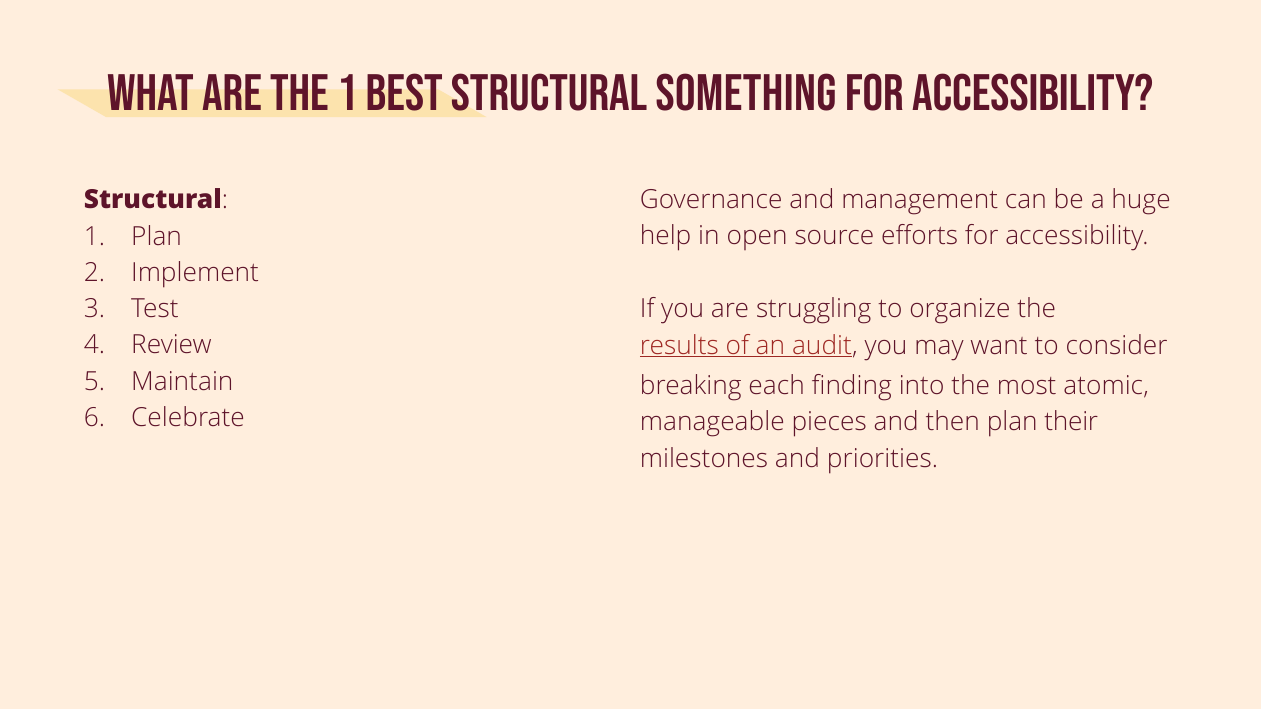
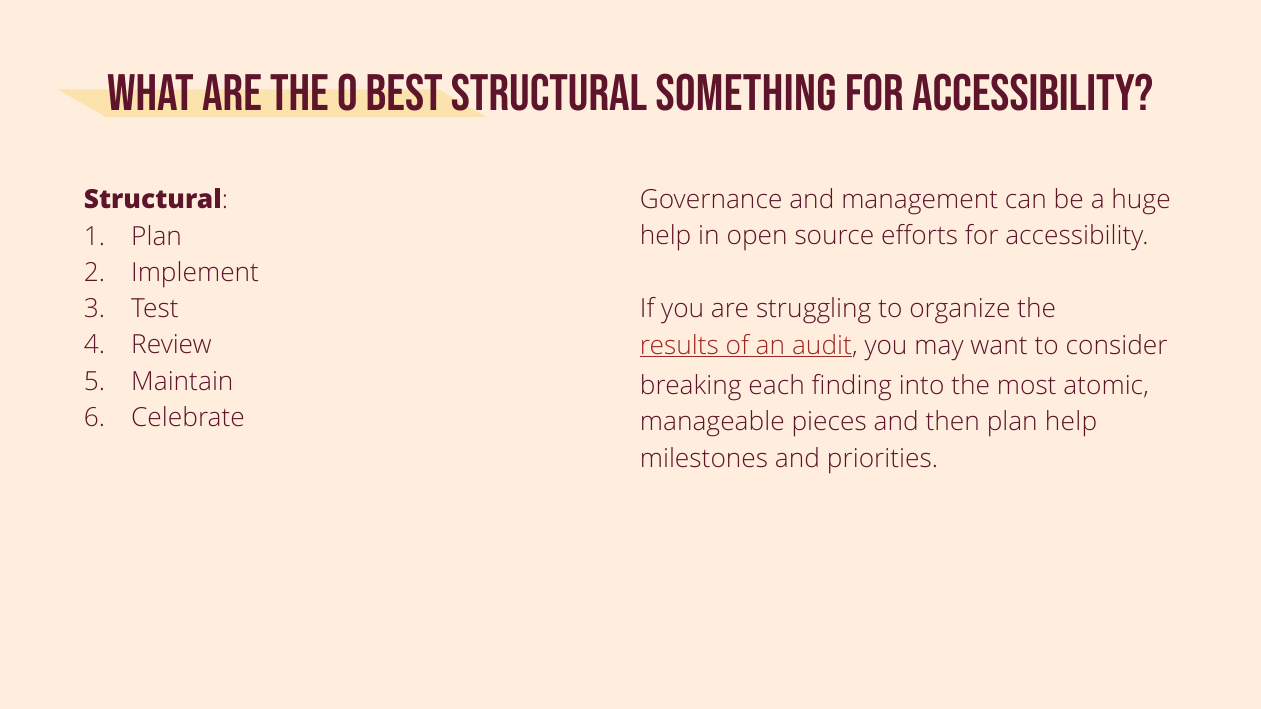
the 1: 1 -> 0
plan their: their -> help
